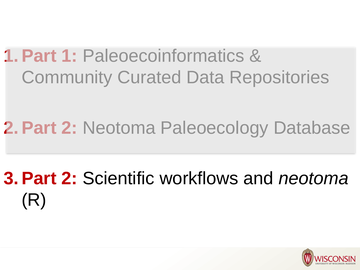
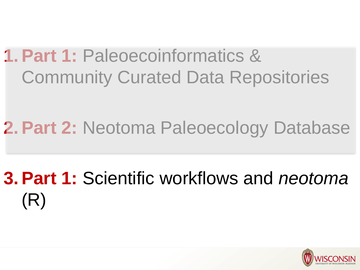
2 at (69, 178): 2 -> 1
